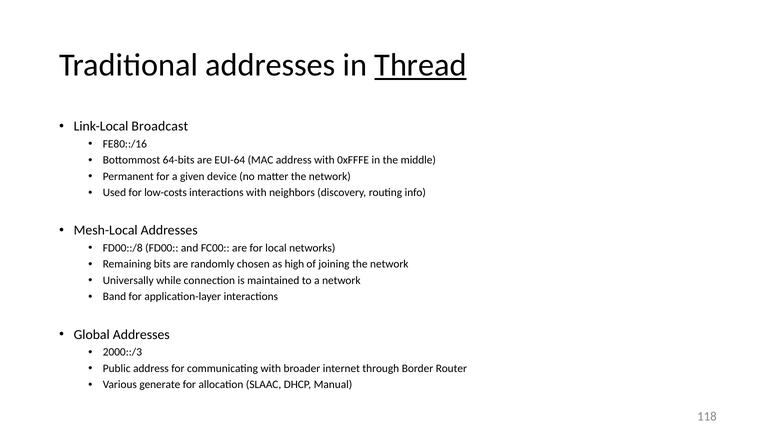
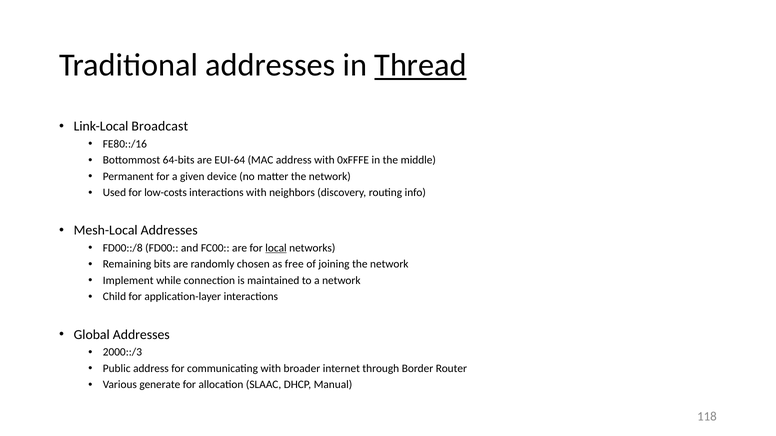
local underline: none -> present
high: high -> free
Universally: Universally -> Implement
Band: Band -> Child
